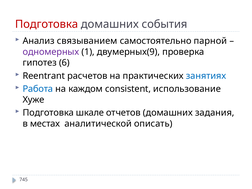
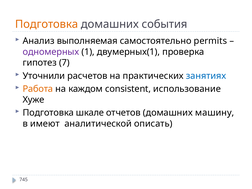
Подготовка at (47, 24) colour: red -> orange
связыванием: связыванием -> выполняемая
парной: парной -> permits
двумерных(9: двумерных(9 -> двумерных(1
6: 6 -> 7
Reentrant: Reentrant -> Уточнили
Работа colour: blue -> orange
задания: задания -> машину
местах: местах -> имеют
